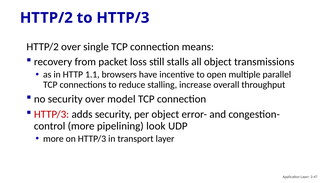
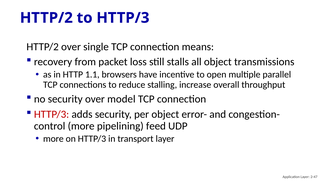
look: look -> feed
